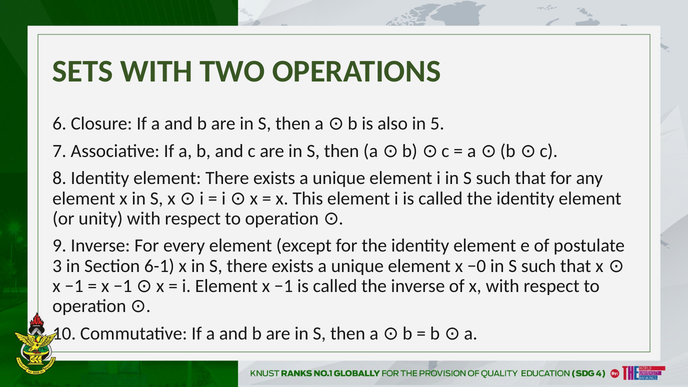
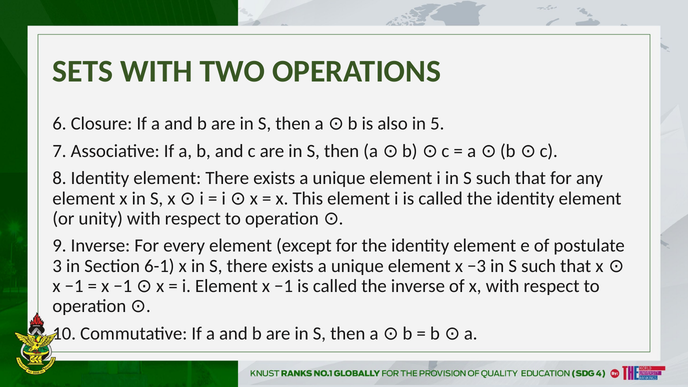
−0: −0 -> −3
